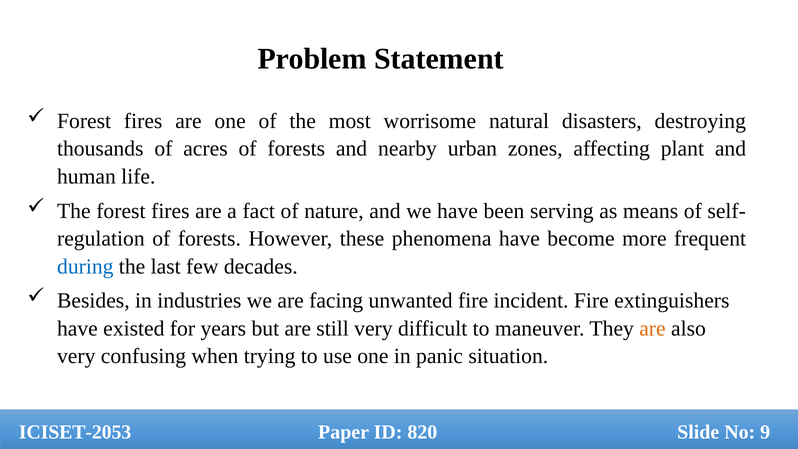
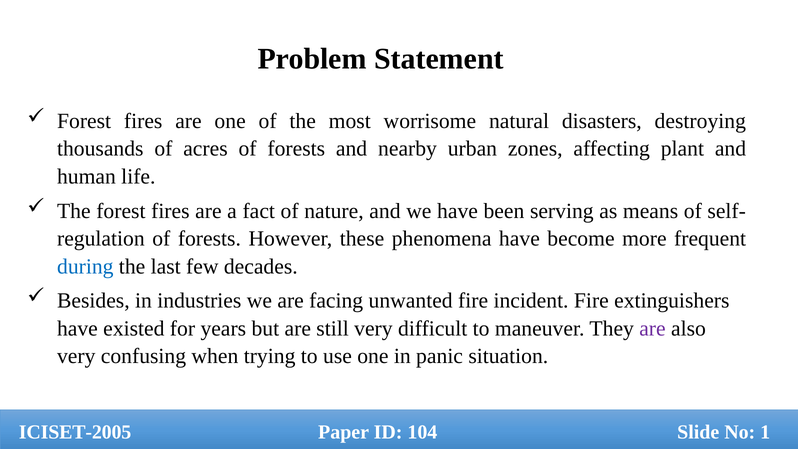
are at (652, 328) colour: orange -> purple
ICISET-2053: ICISET-2053 -> ICISET-2005
820: 820 -> 104
9: 9 -> 1
